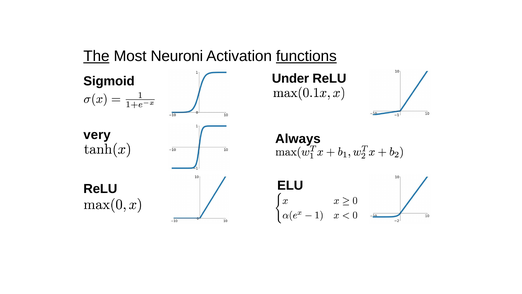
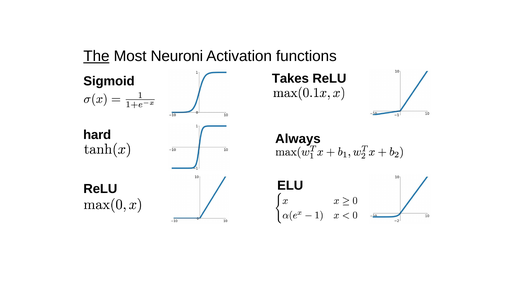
functions underline: present -> none
Under: Under -> Takes
very: very -> hard
